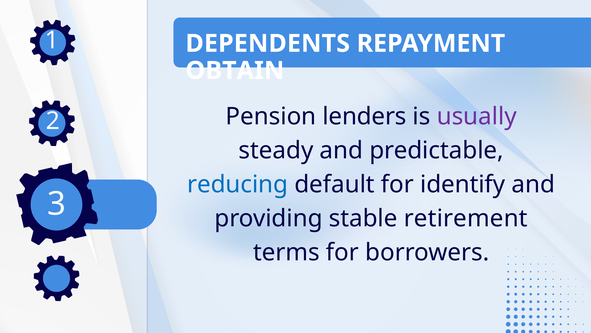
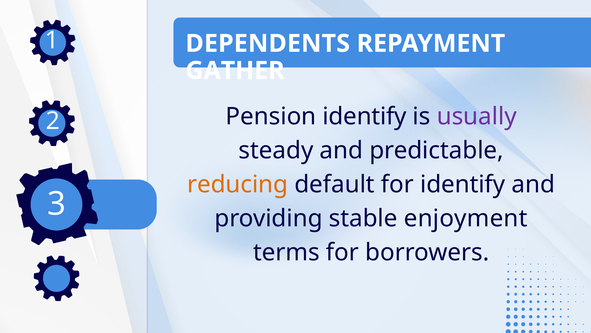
OBTAIN: OBTAIN -> GATHER
lenders at (365, 116): lenders -> identify
reducing colour: blue -> orange
retirement: retirement -> enjoyment
